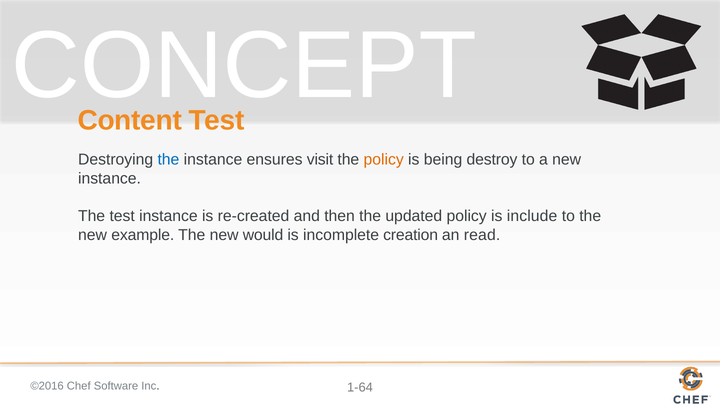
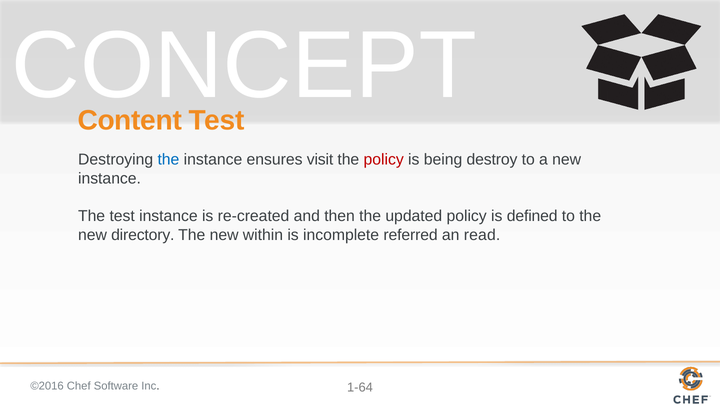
policy at (384, 160) colour: orange -> red
include: include -> defined
example: example -> directory
would: would -> within
creation: creation -> referred
